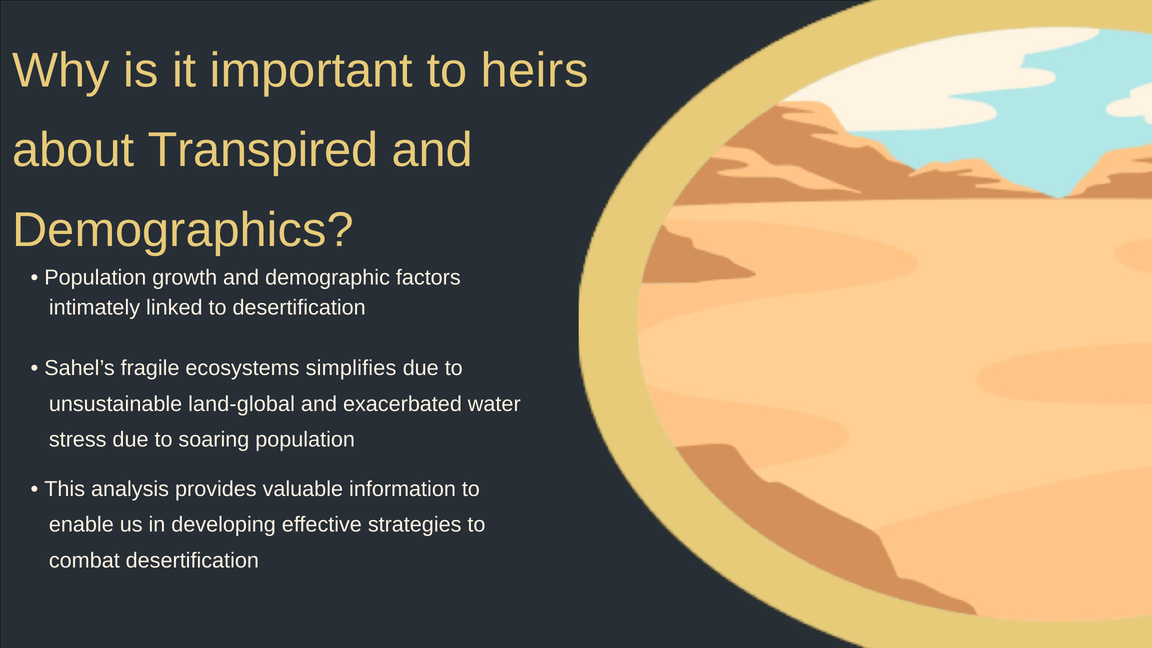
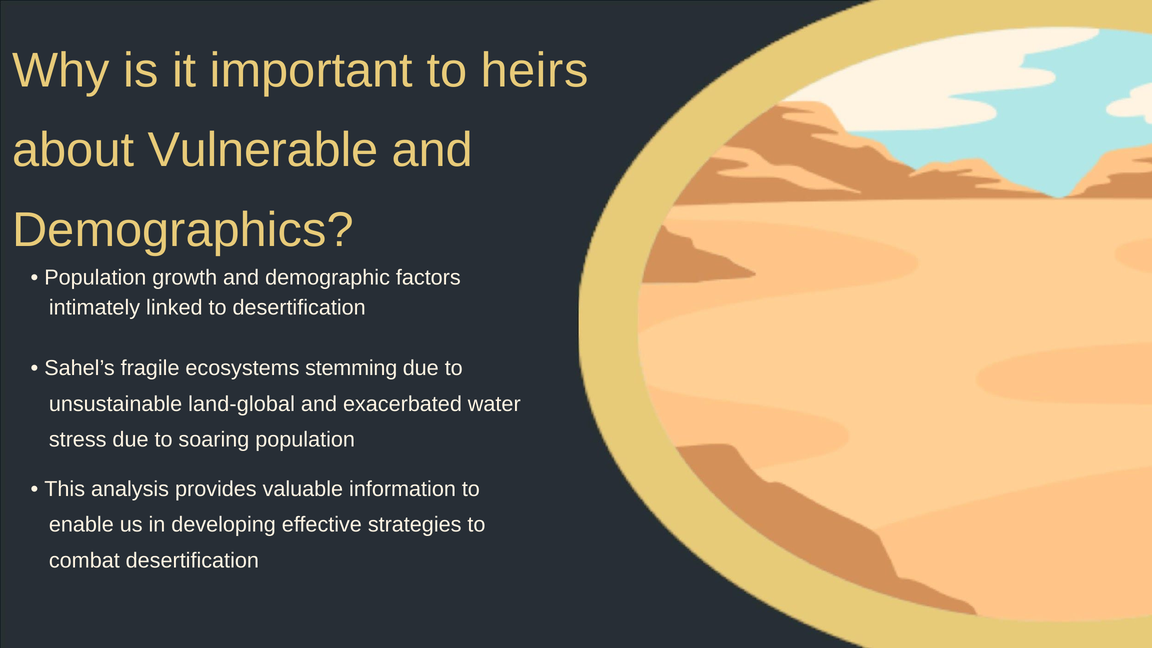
Transpired: Transpired -> Vulnerable
simplifies: simplifies -> stemming
